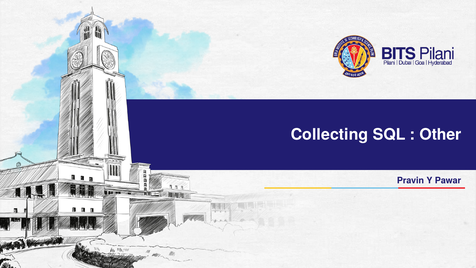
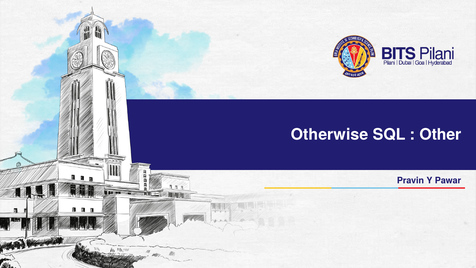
Collecting: Collecting -> Otherwise
